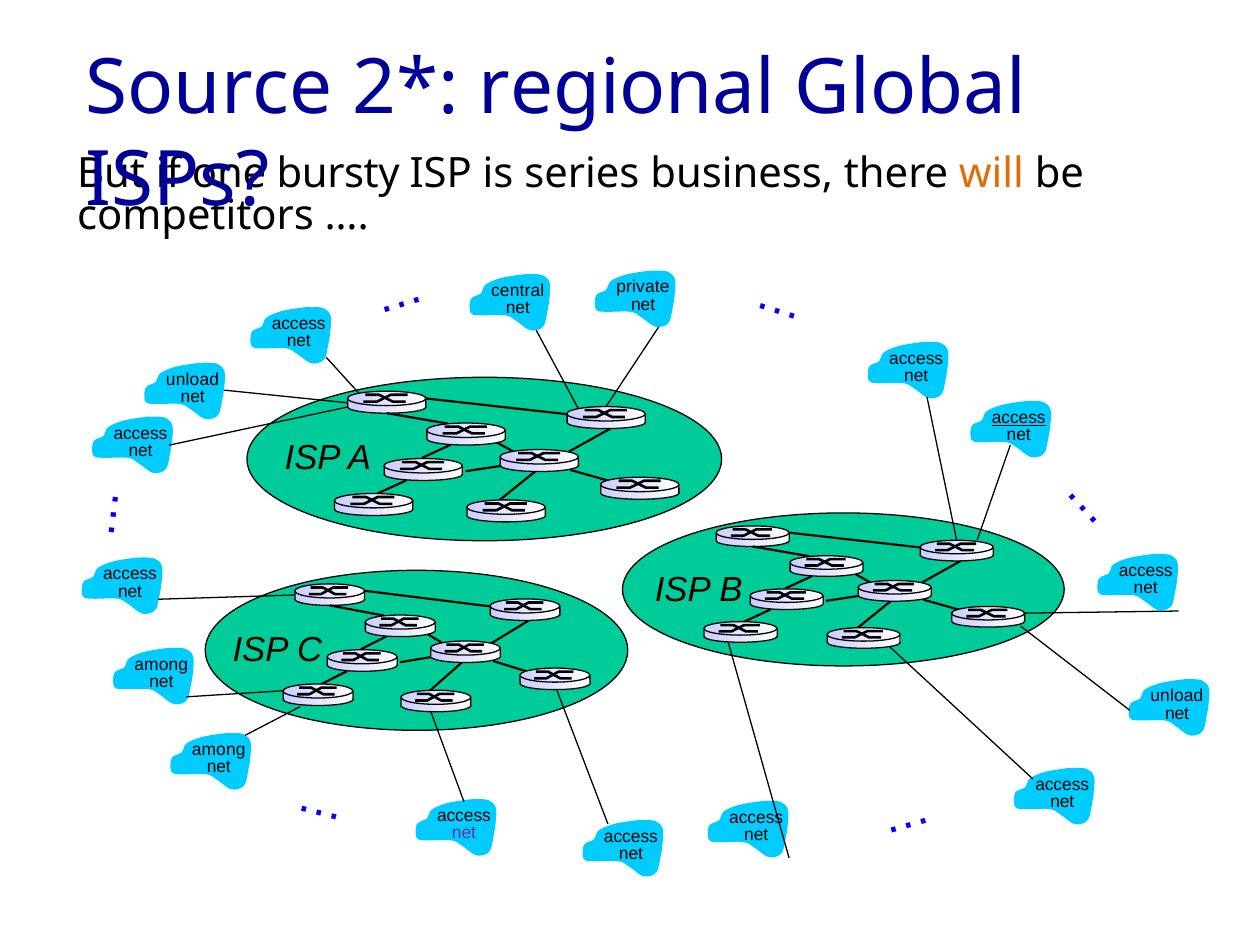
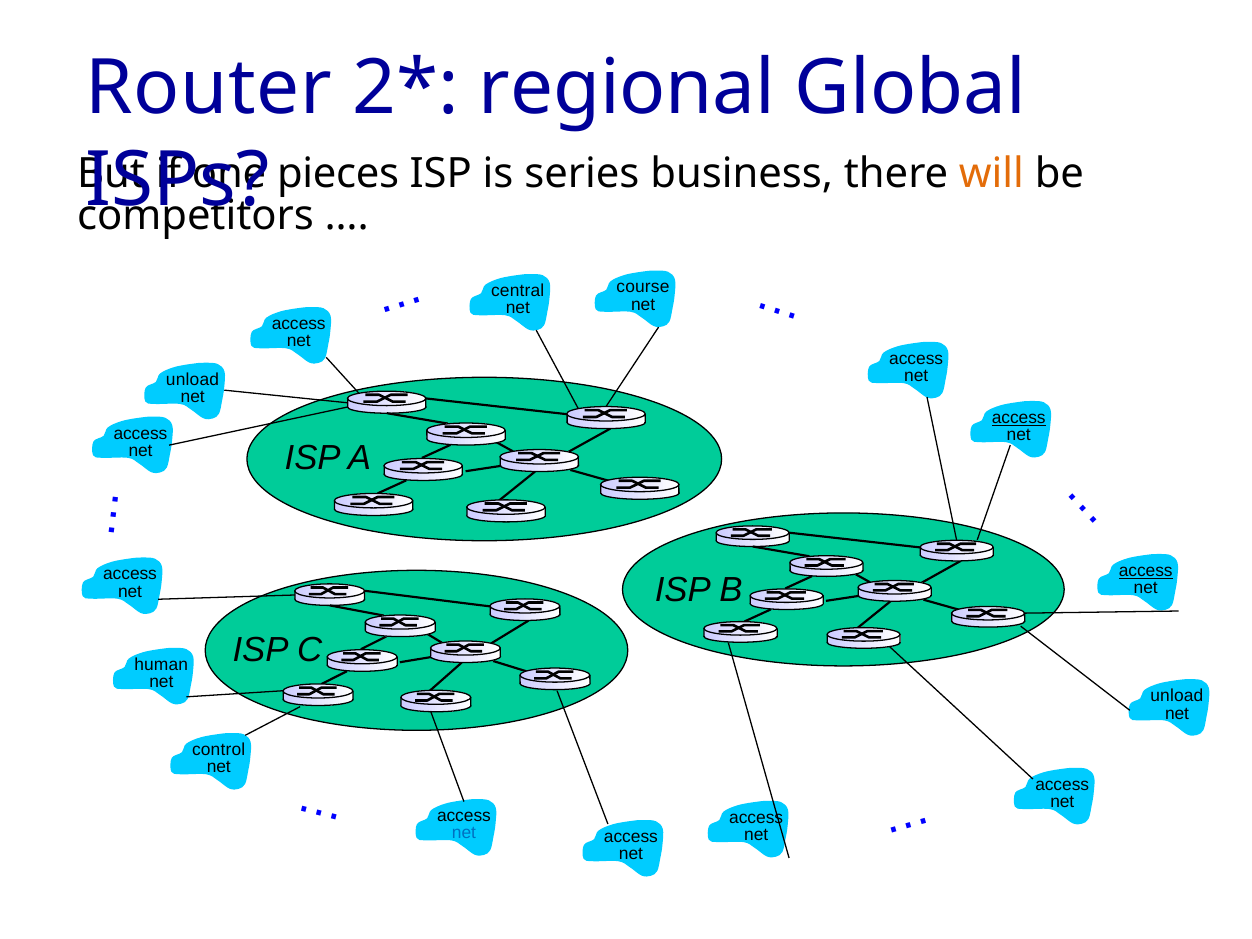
Source: Source -> Router
bursty: bursty -> pieces
private: private -> course
access at (1146, 571) underline: none -> present
among at (161, 665): among -> human
among at (219, 750): among -> control
net at (464, 833) colour: purple -> blue
